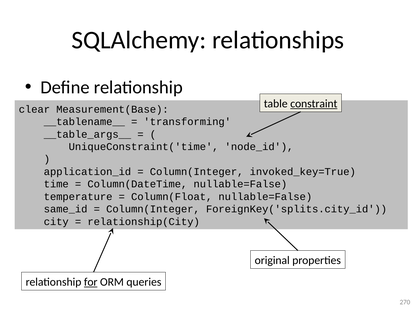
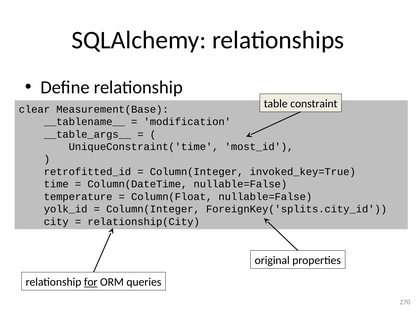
constraint underline: present -> none
transforming: transforming -> modification
node_id: node_id -> most_id
application_id: application_id -> retrofitted_id
same_id: same_id -> yolk_id
